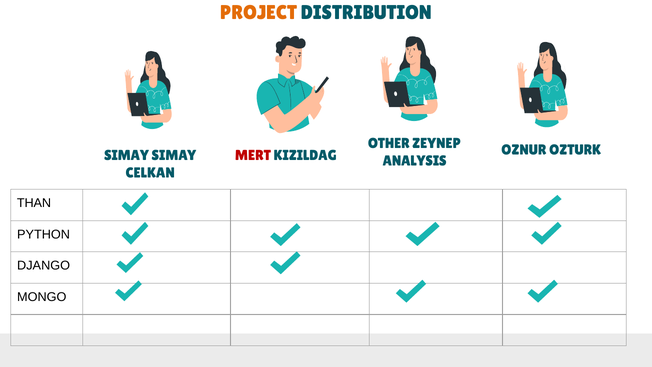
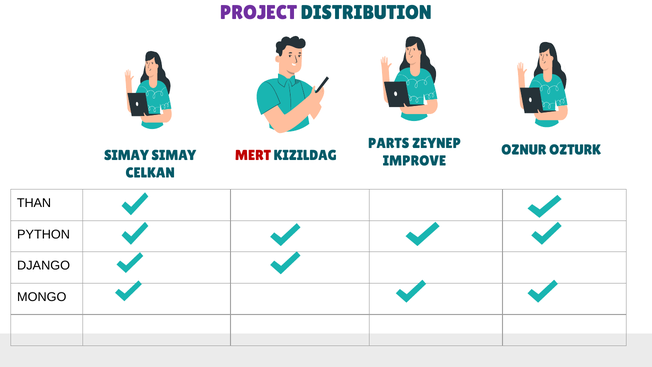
PROJECT colour: orange -> purple
OTHER: OTHER -> PARTS
ANALYSIS: ANALYSIS -> IMPROVE
